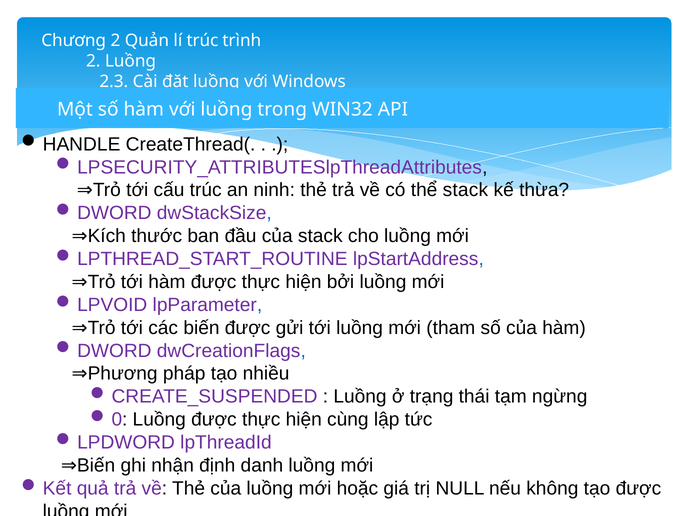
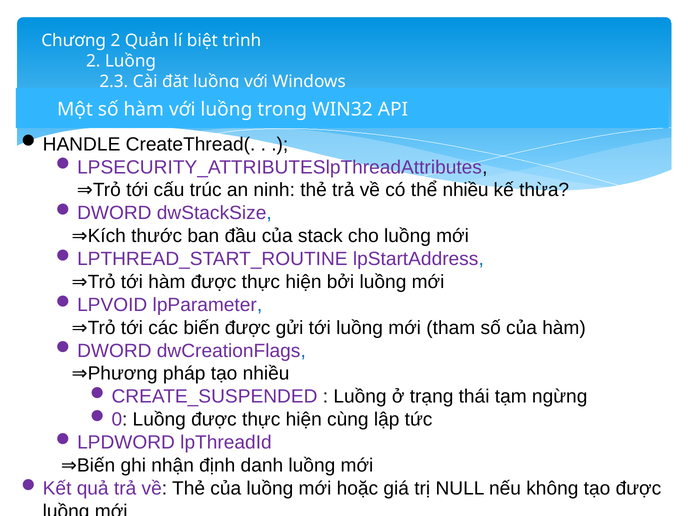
lí trúc: trúc -> biệt
thể stack: stack -> nhiều
